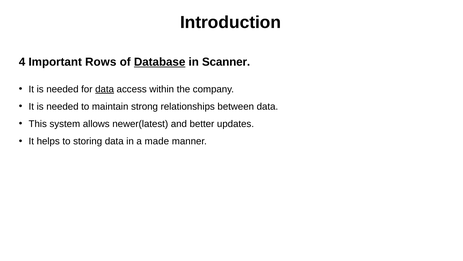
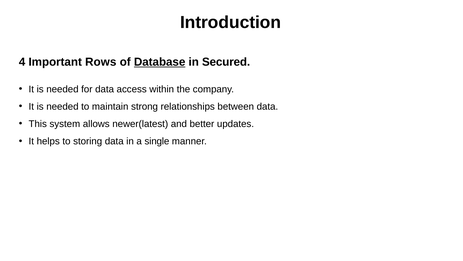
Scanner: Scanner -> Secured
data at (105, 89) underline: present -> none
made: made -> single
